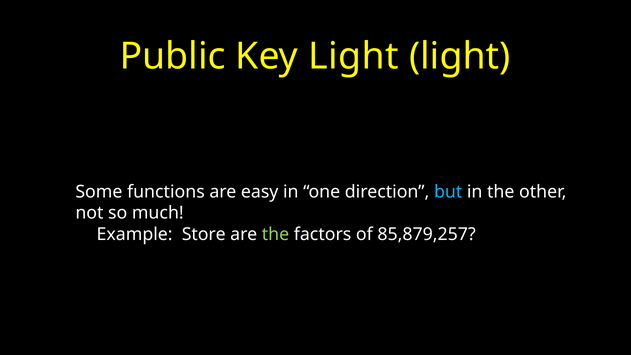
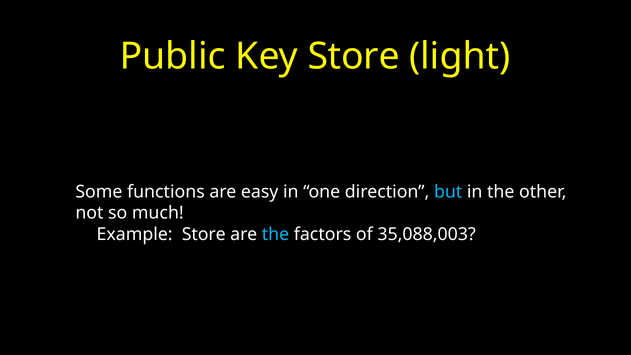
Key Light: Light -> Store
the at (276, 234) colour: light green -> light blue
85,879,257: 85,879,257 -> 35,088,003
